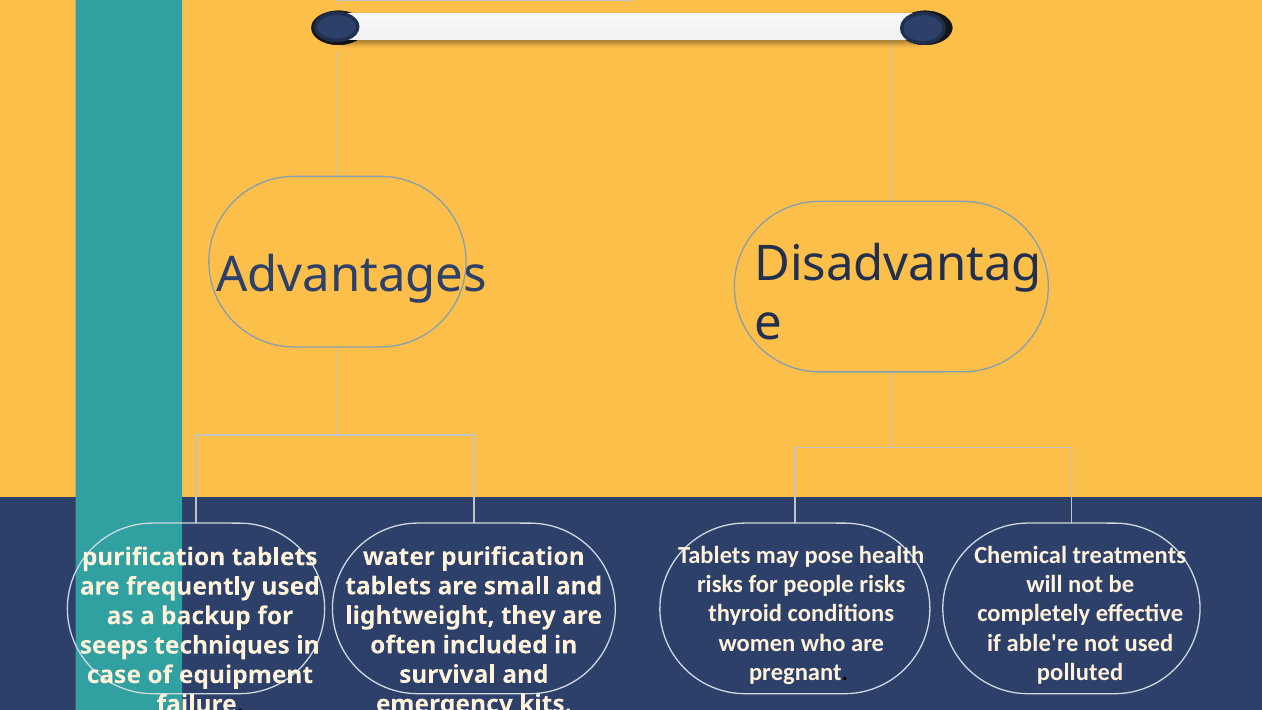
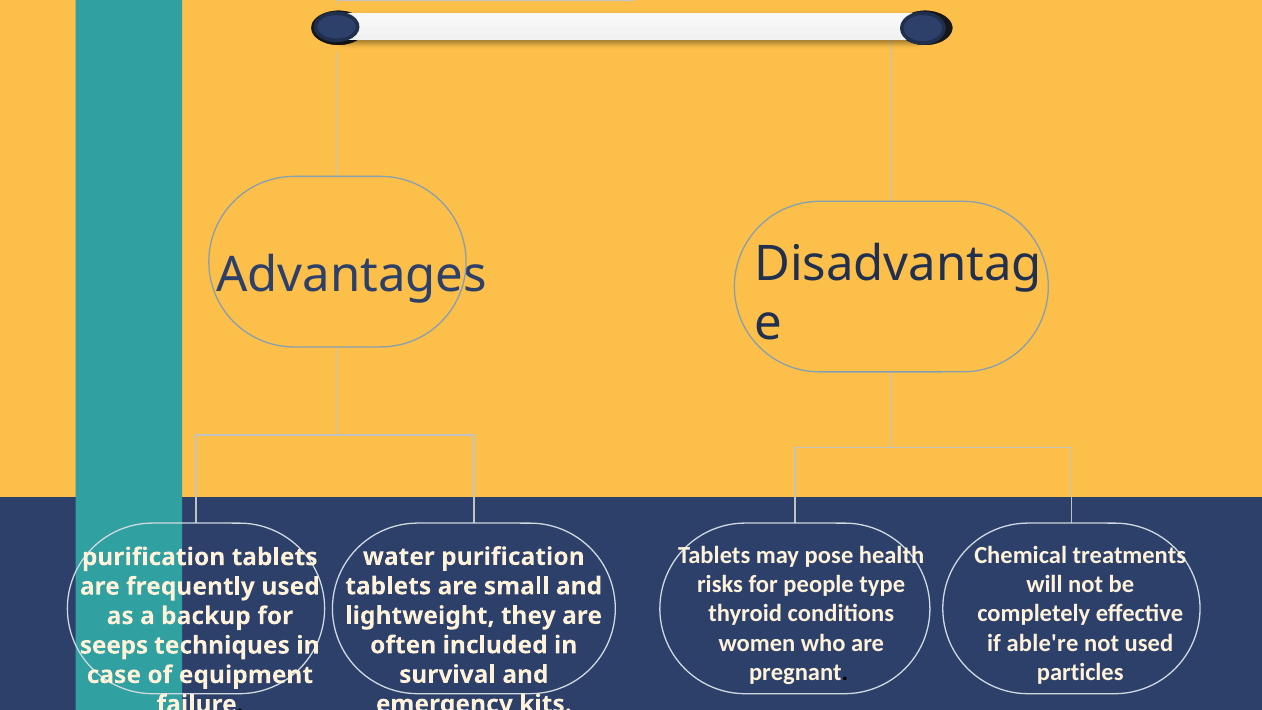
people risks: risks -> type
polluted: polluted -> particles
